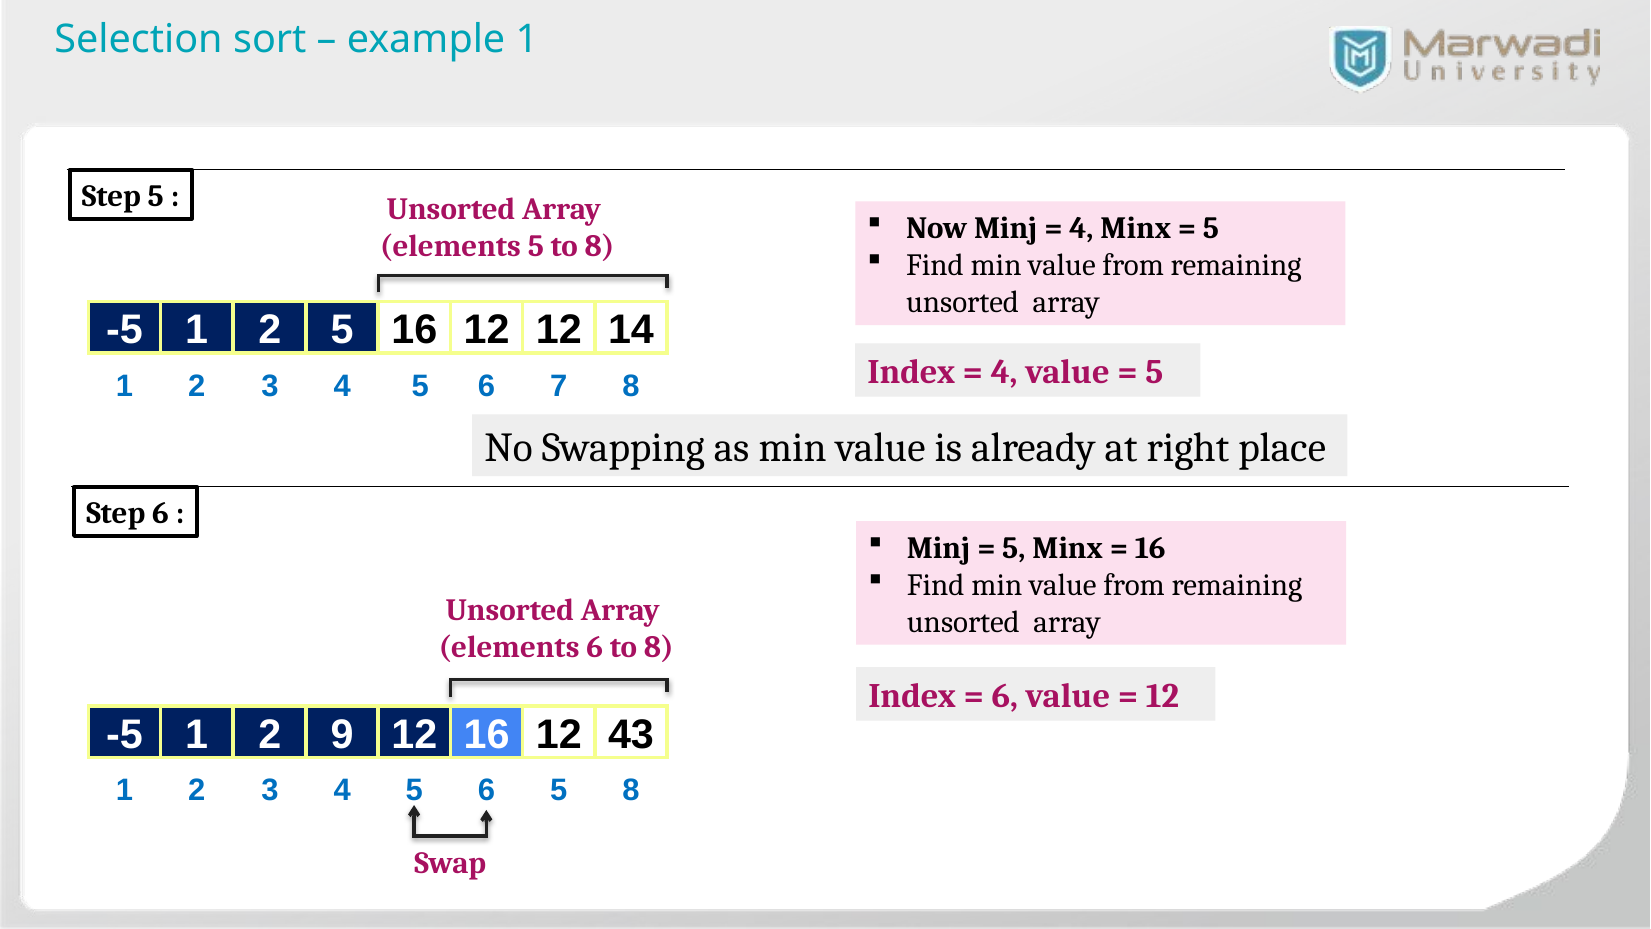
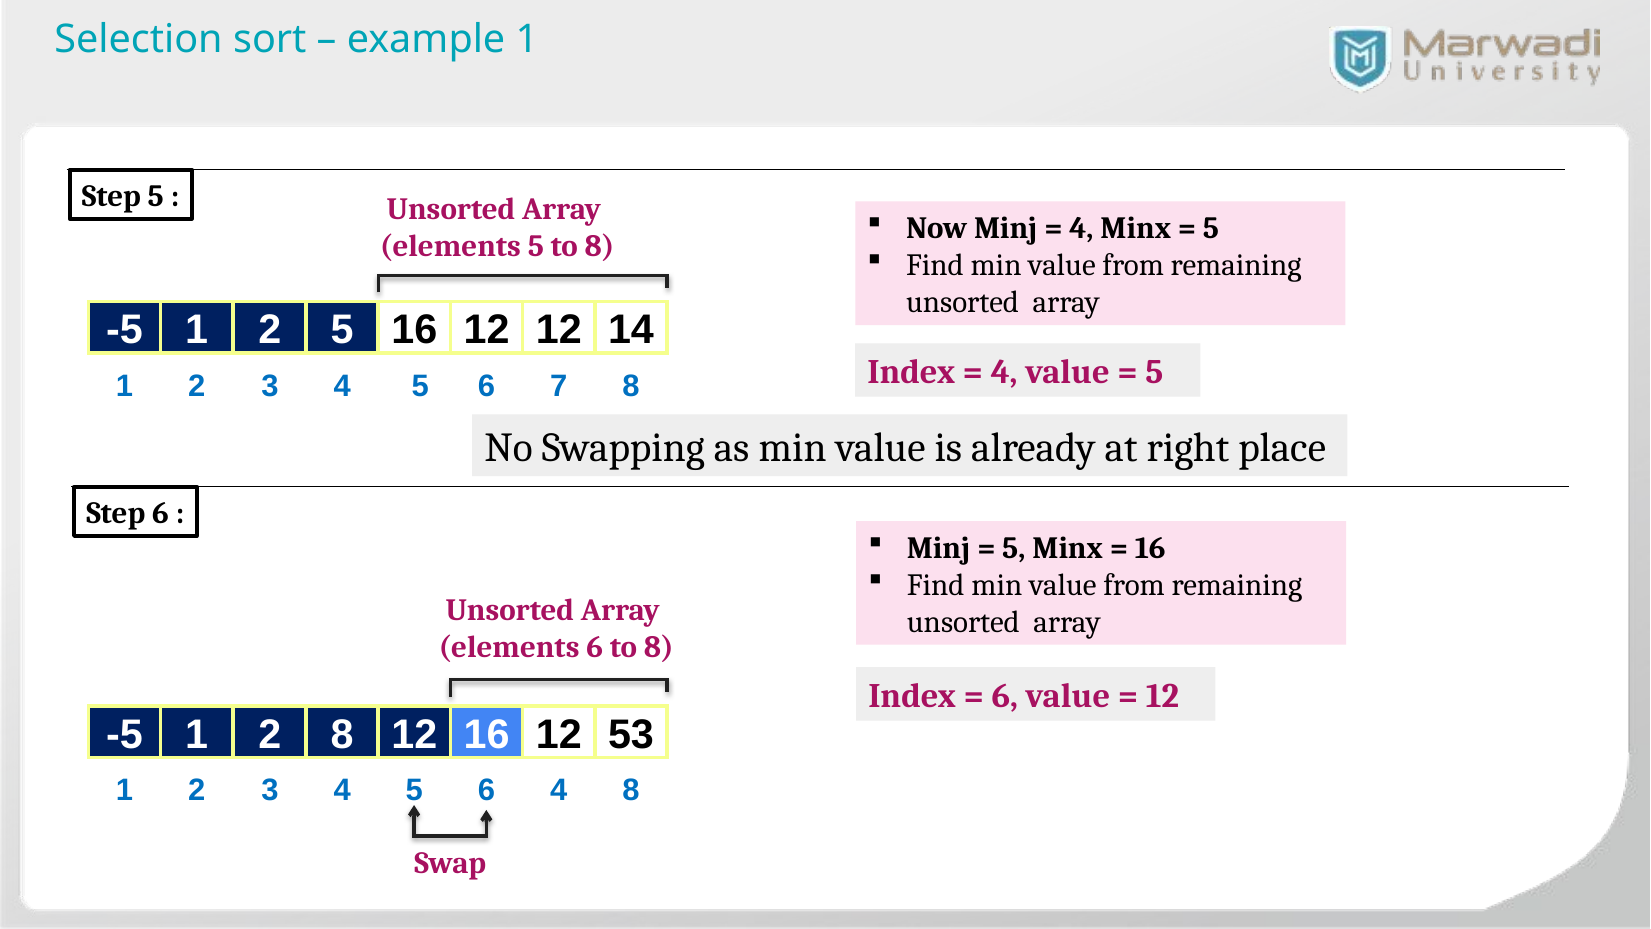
2 9: 9 -> 8
43: 43 -> 53
5 at (559, 790): 5 -> 4
